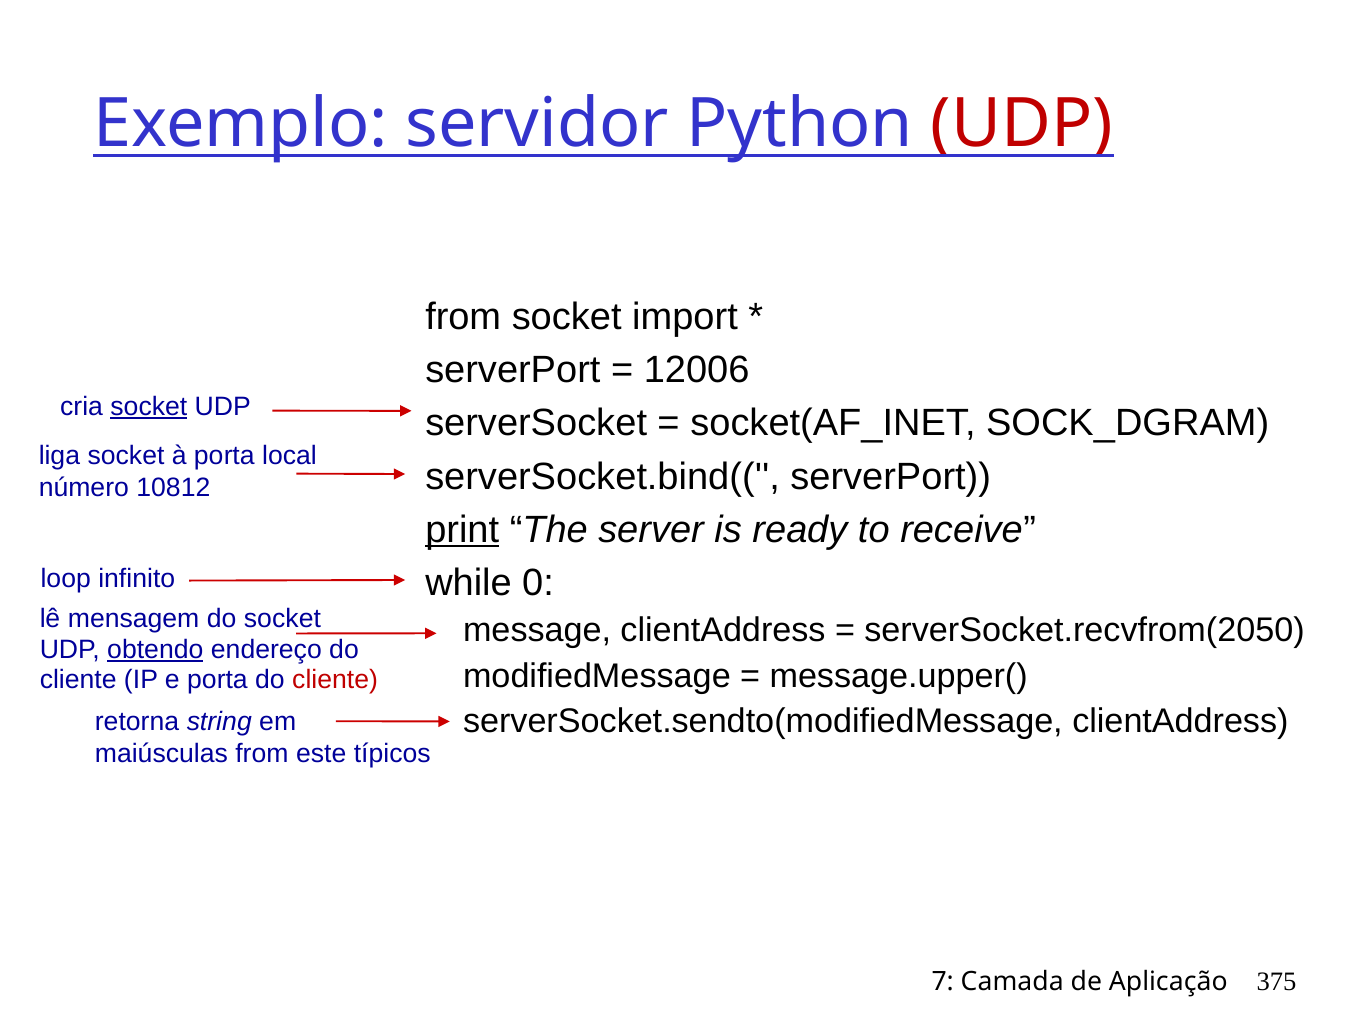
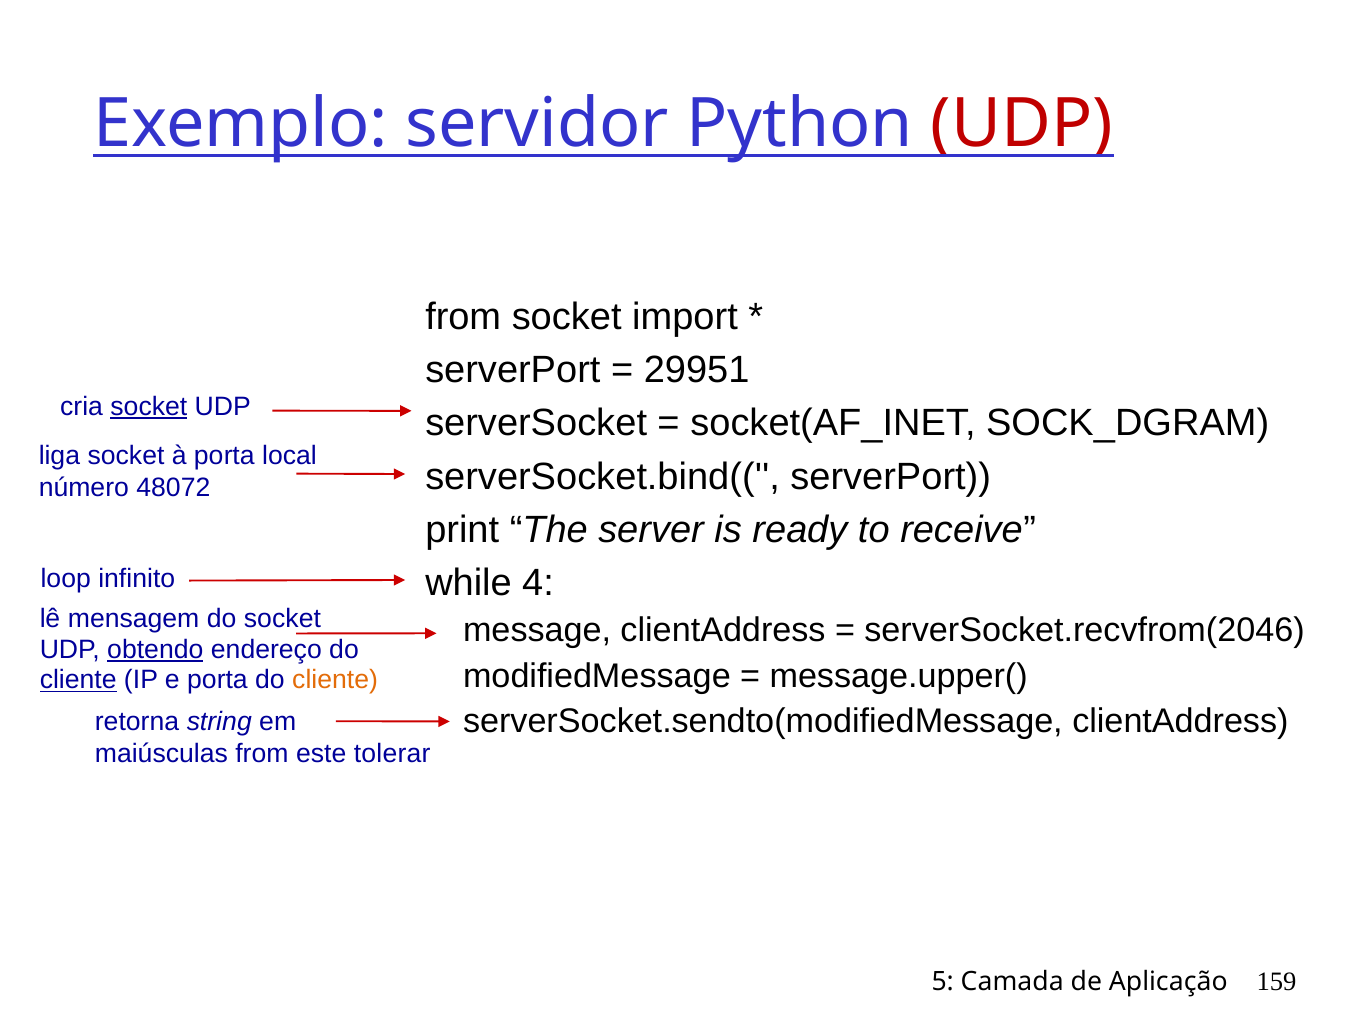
12006: 12006 -> 29951
10812: 10812 -> 48072
print underline: present -> none
0: 0 -> 4
serverSocket.recvfrom(2050: serverSocket.recvfrom(2050 -> serverSocket.recvfrom(2046
cliente at (78, 680) underline: none -> present
cliente at (335, 680) colour: red -> orange
típicos: típicos -> tolerar
7: 7 -> 5
375: 375 -> 159
